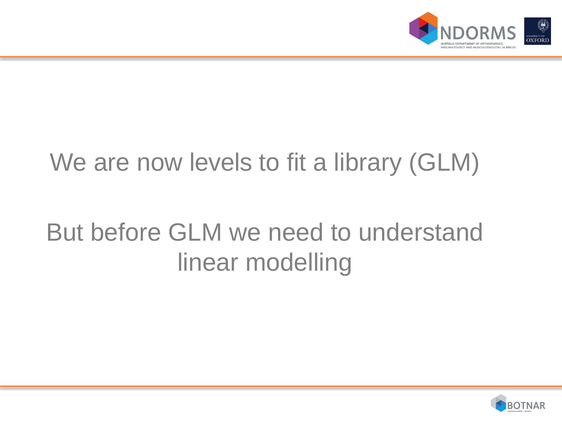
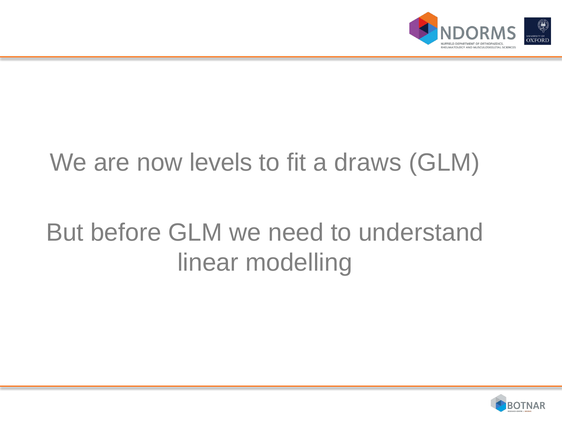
library: library -> draws
